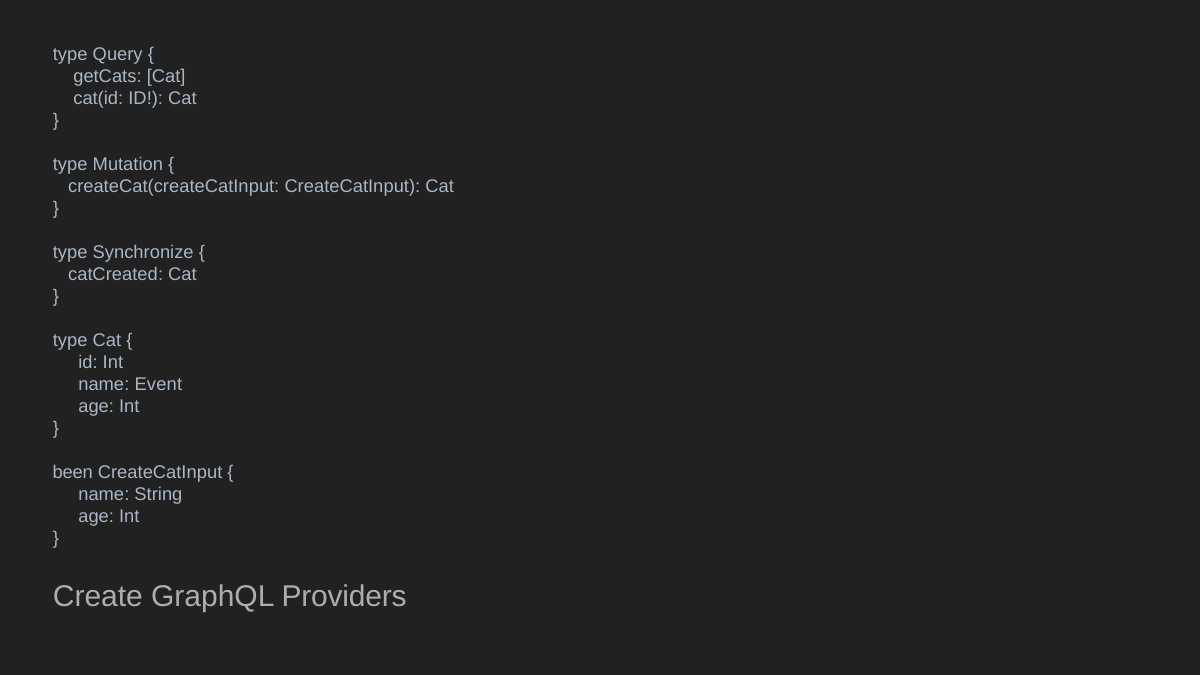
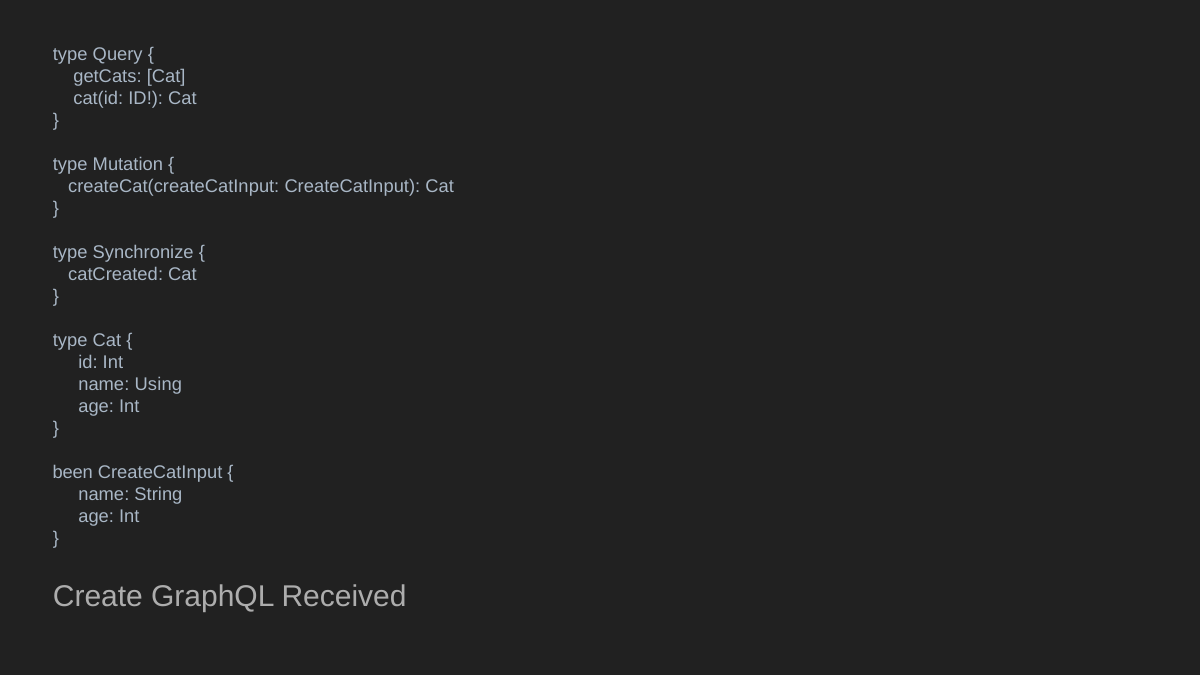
Event: Event -> Using
Providers: Providers -> Received
